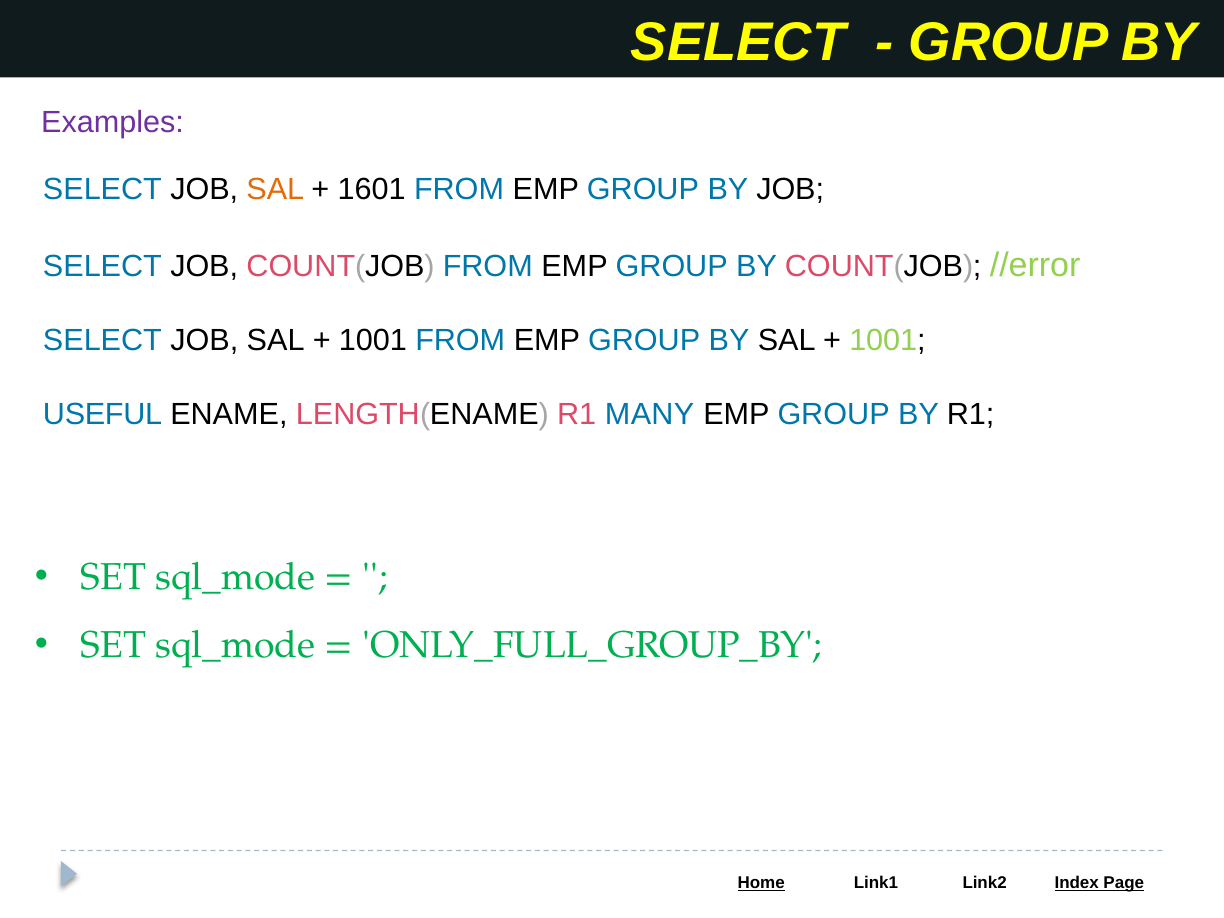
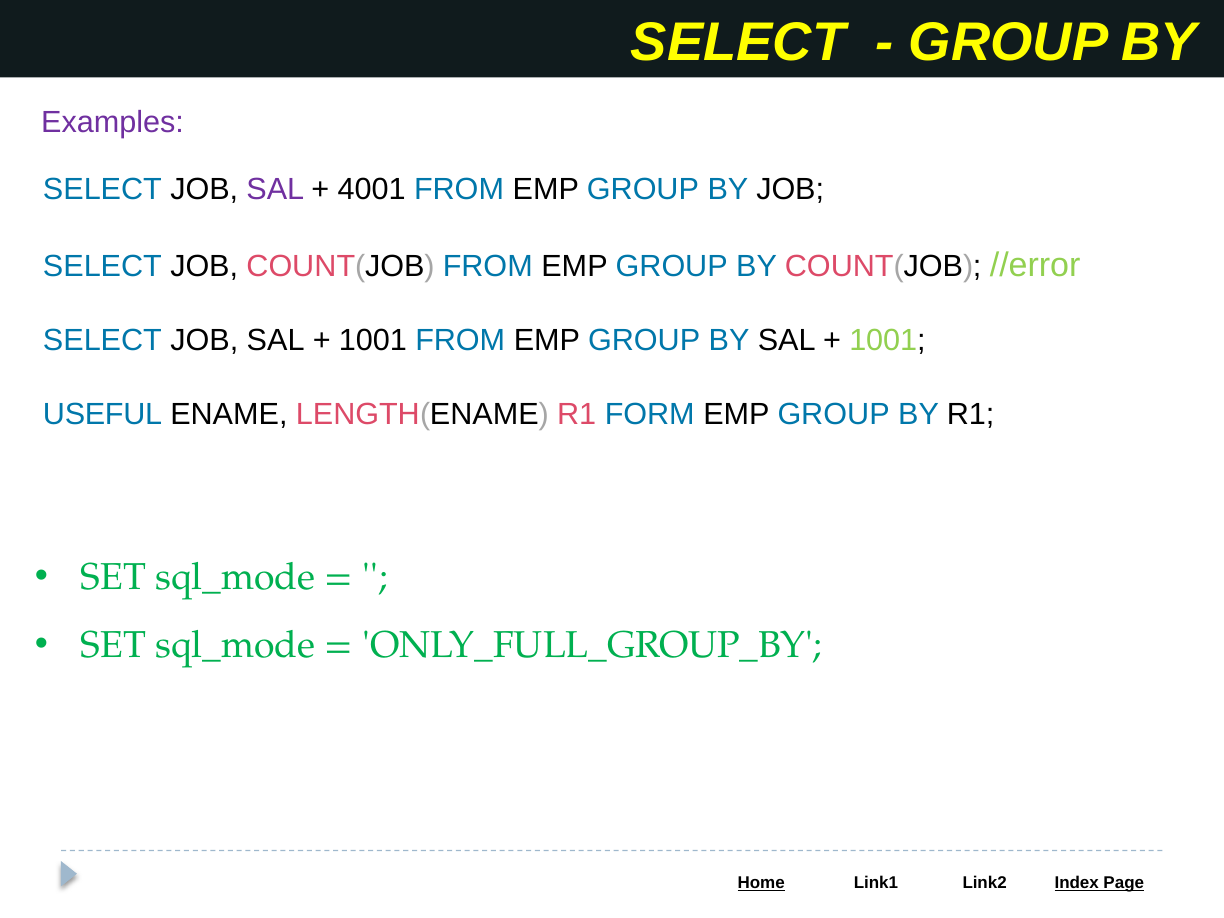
SAL at (275, 190) colour: orange -> purple
1601: 1601 -> 4001
MANY: MANY -> FORM
